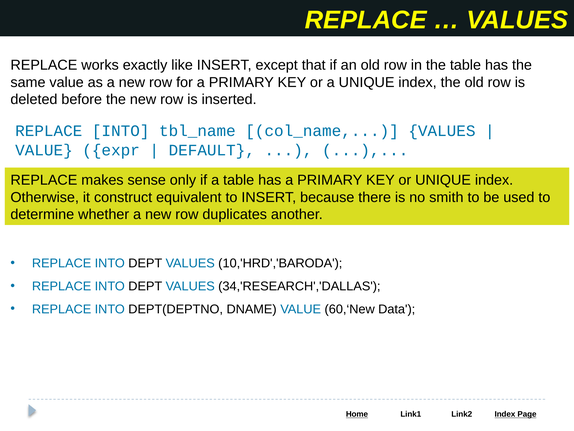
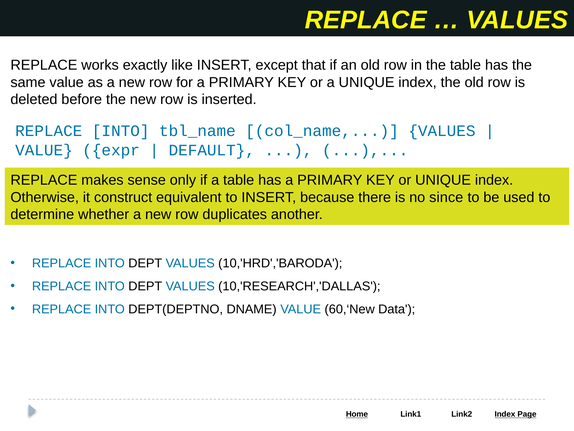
smith: smith -> since
34,'RESEARCH','DALLAS: 34,'RESEARCH','DALLAS -> 10,'RESEARCH','DALLAS
